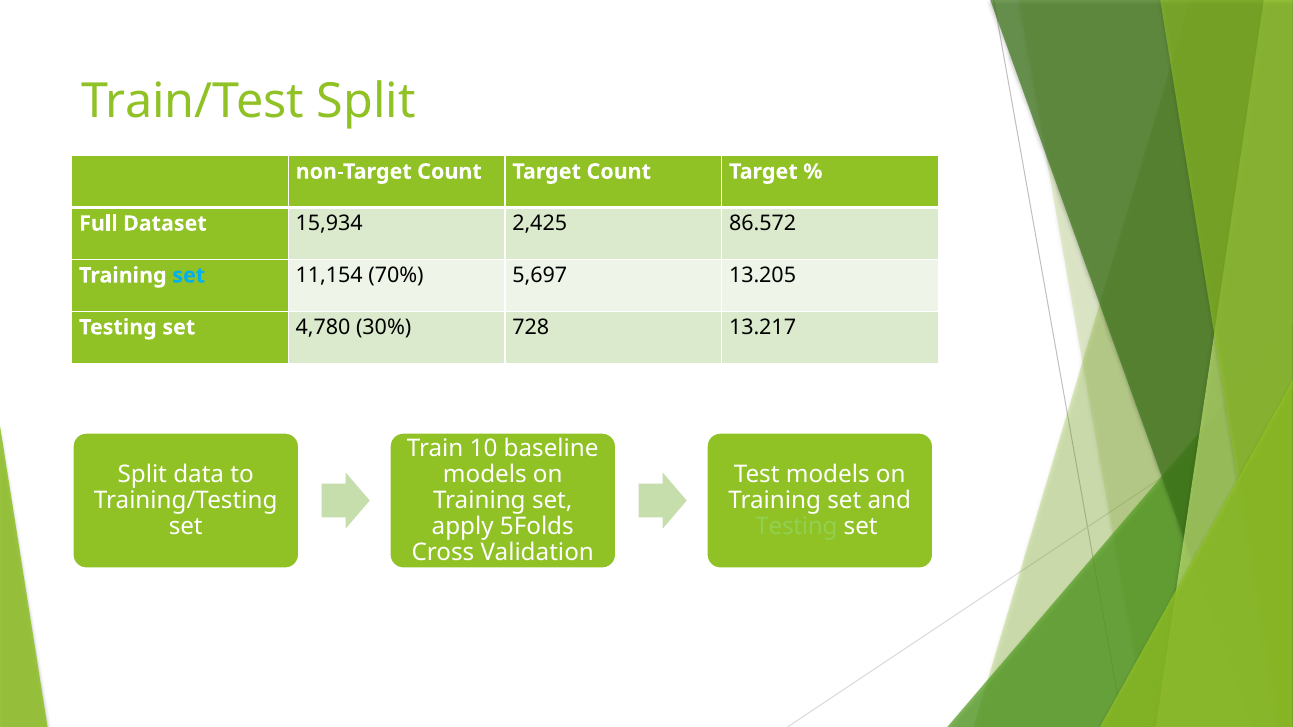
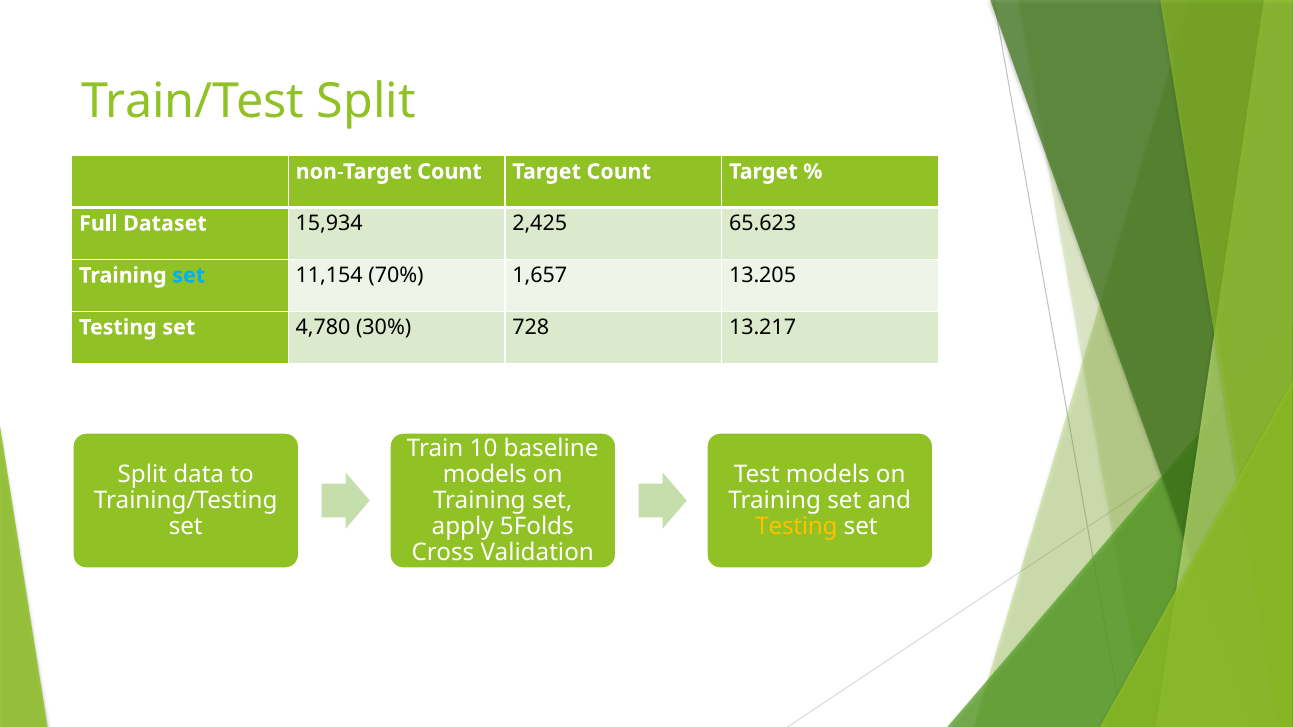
86.572: 86.572 -> 65.623
5,697: 5,697 -> 1,657
Testing at (797, 527) colour: light green -> yellow
